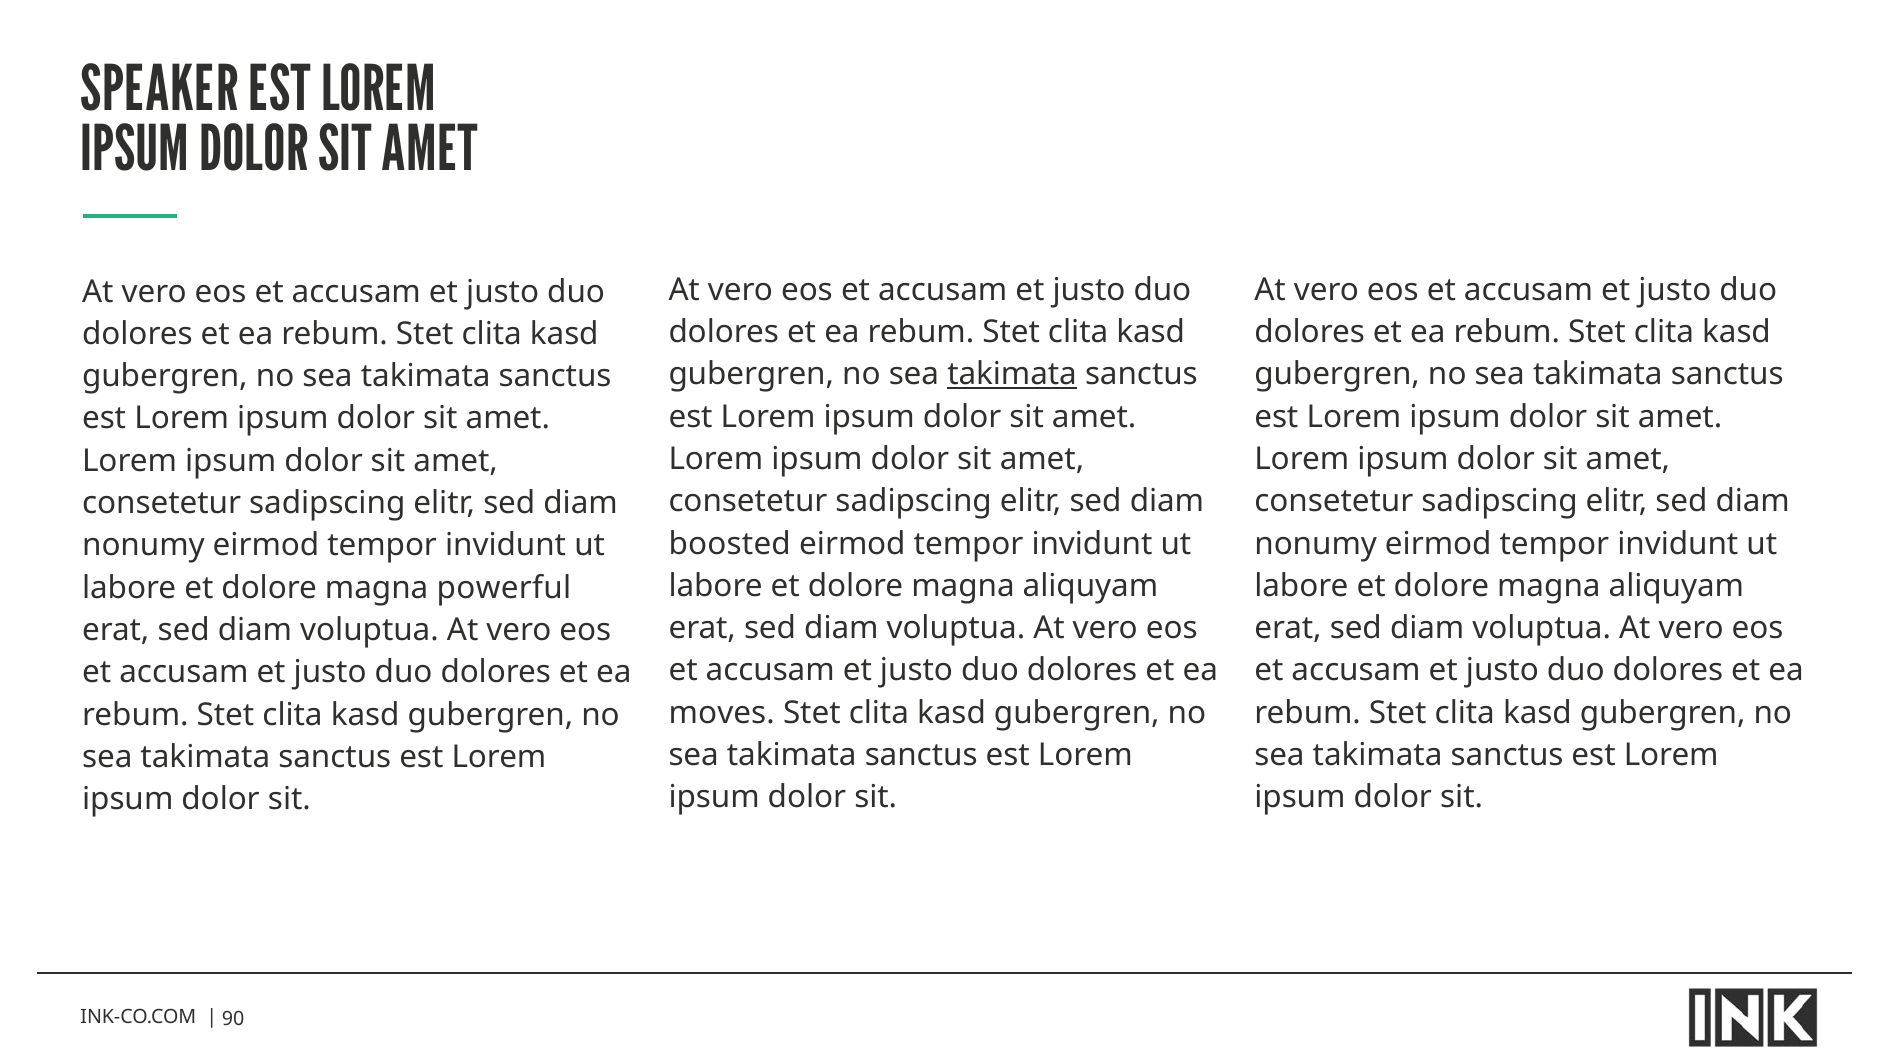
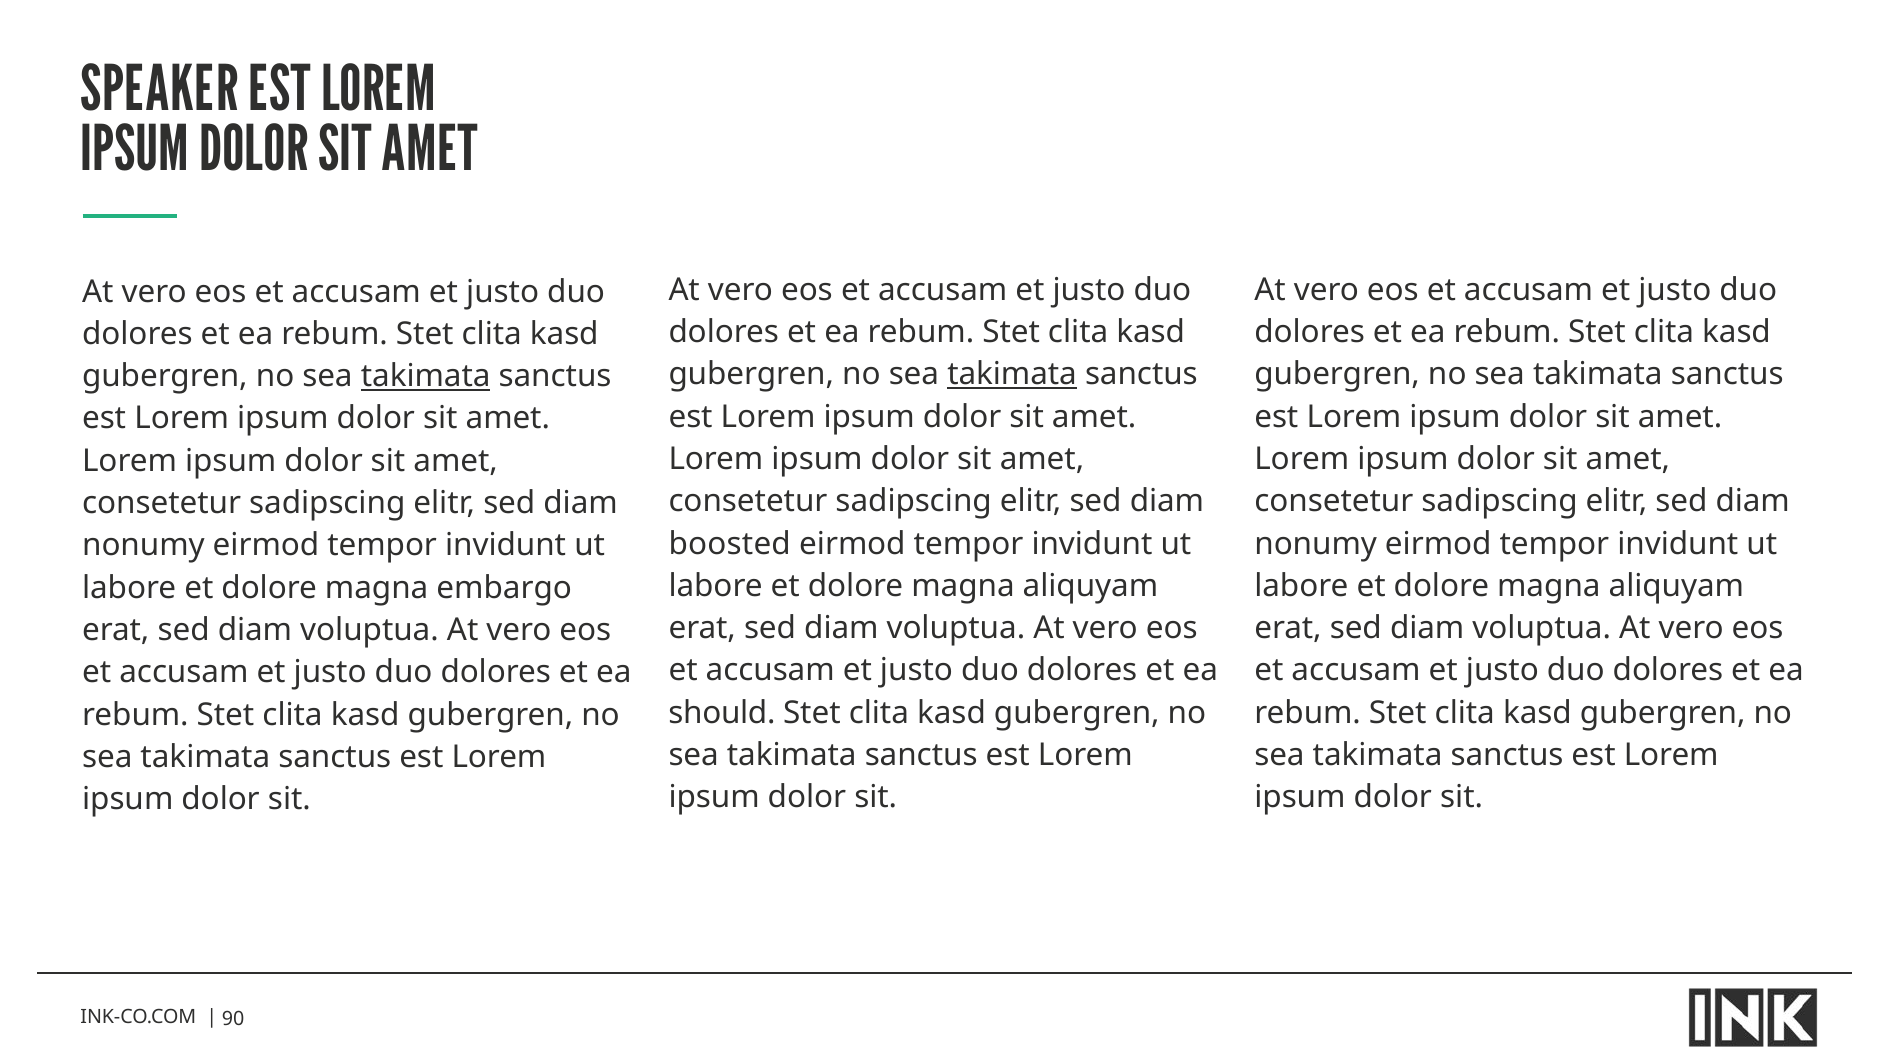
takimata at (426, 376) underline: none -> present
powerful: powerful -> embargo
moves: moves -> should
